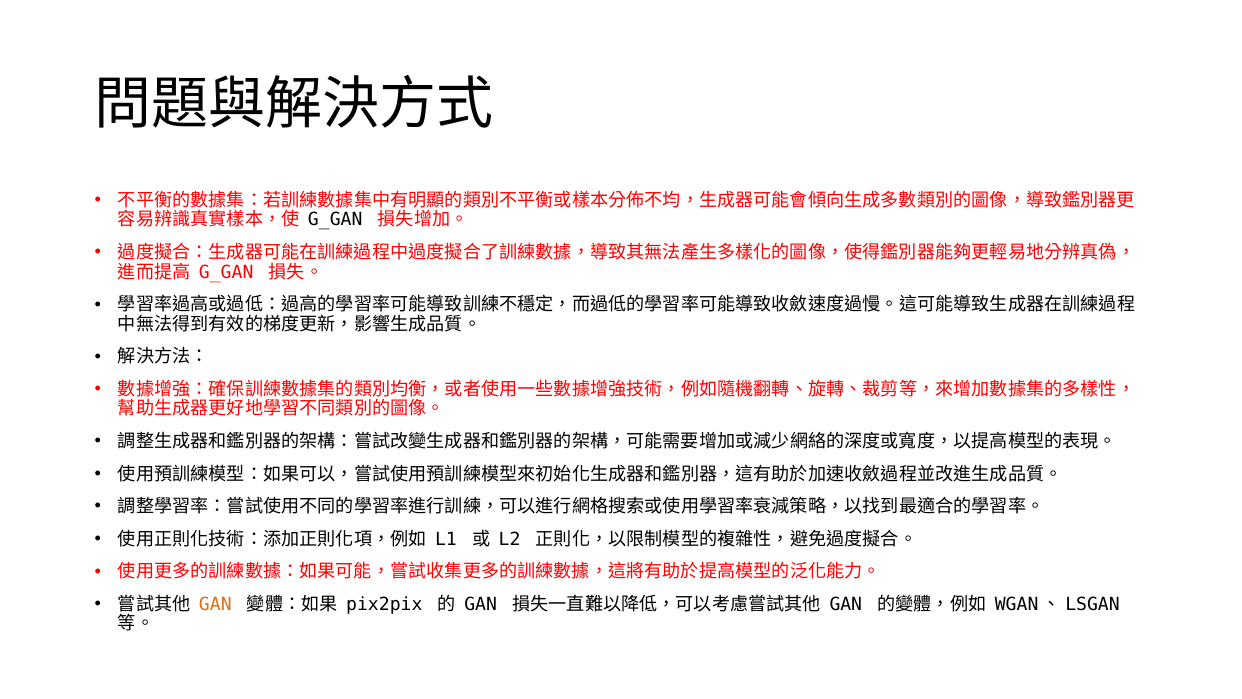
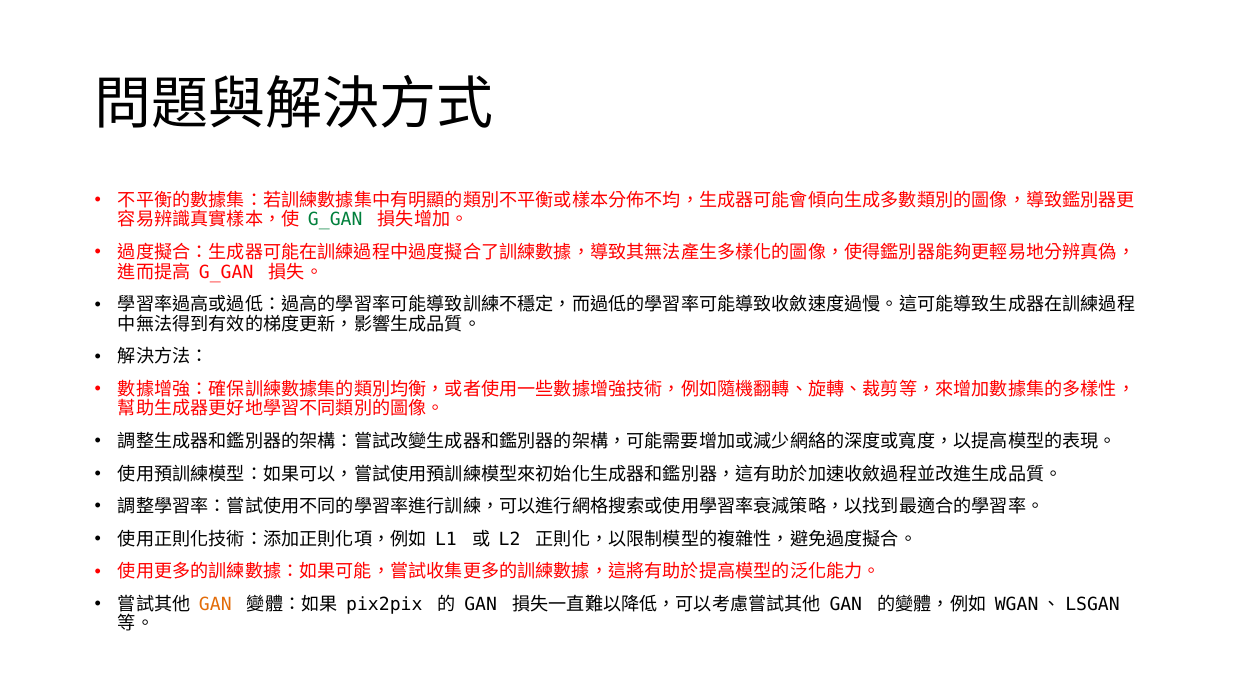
G_GAN at (335, 220) colour: black -> green
